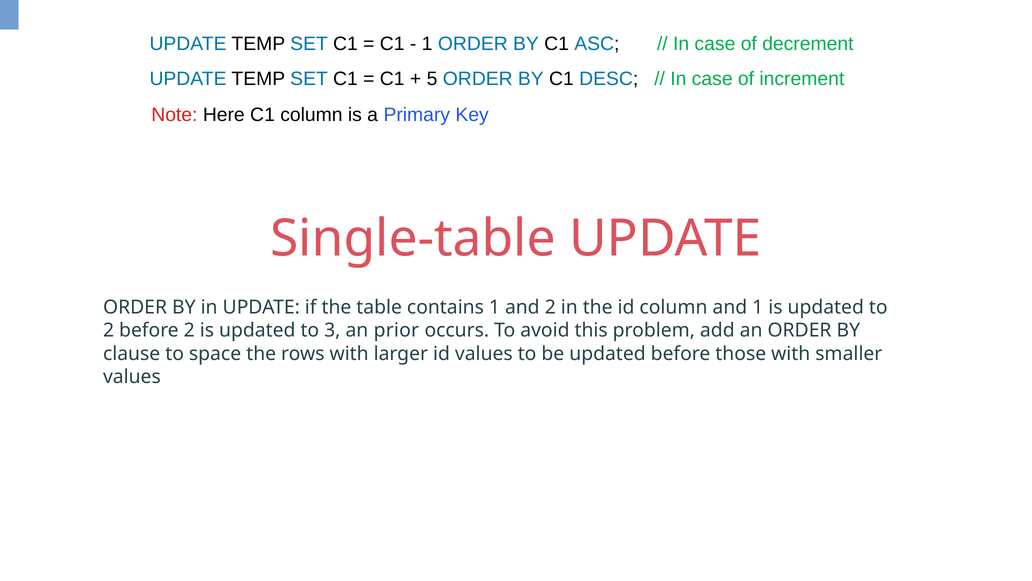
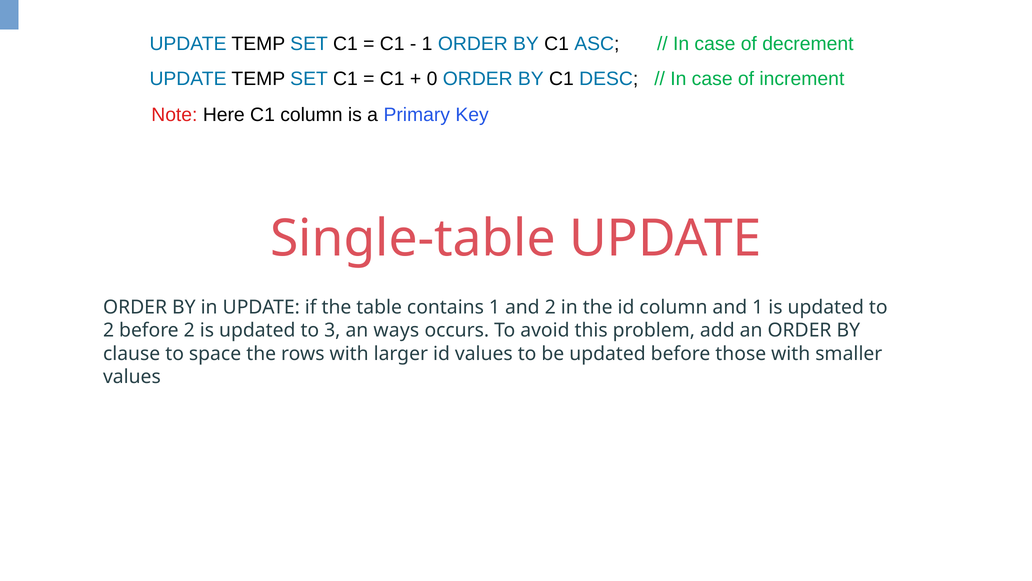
5: 5 -> 0
prior: prior -> ways
